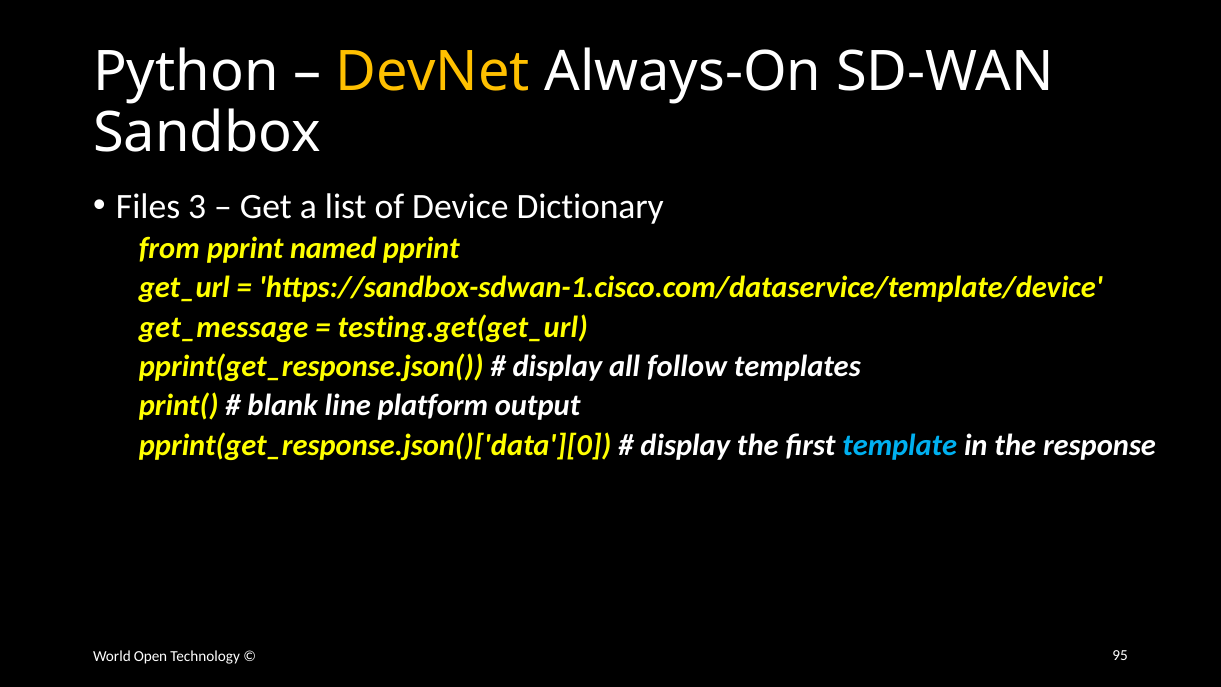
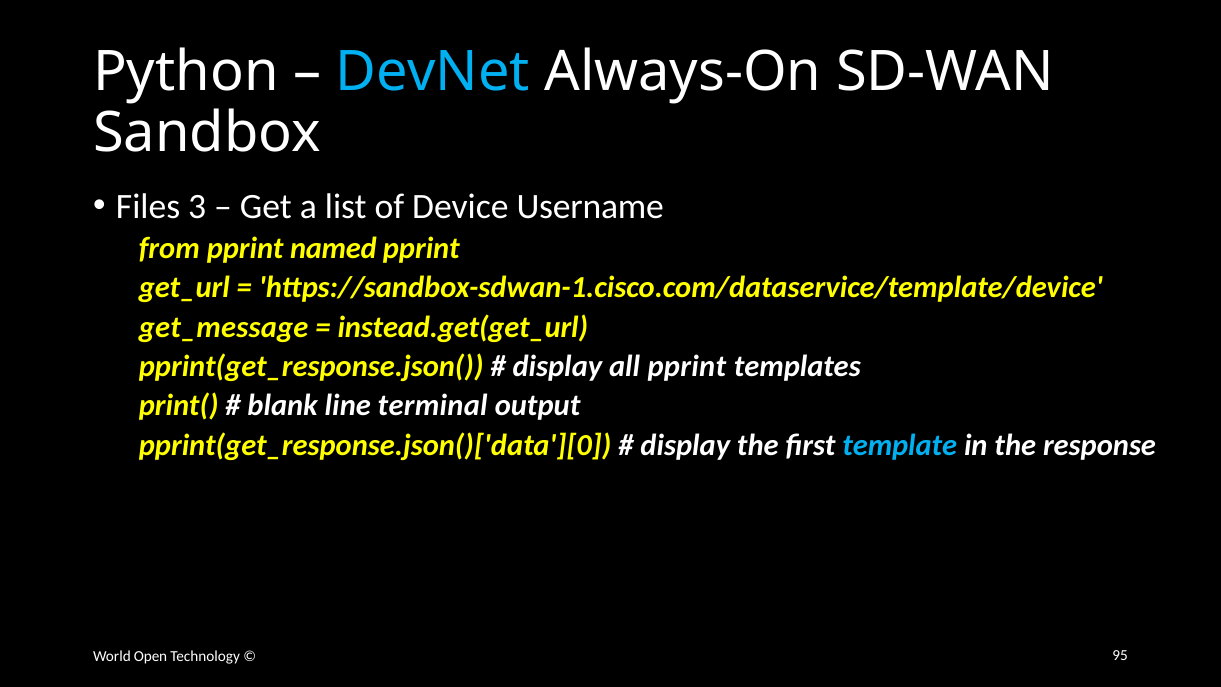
DevNet colour: yellow -> light blue
Dictionary: Dictionary -> Username
testing.get(get_url: testing.get(get_url -> instead.get(get_url
all follow: follow -> pprint
platform: platform -> terminal
